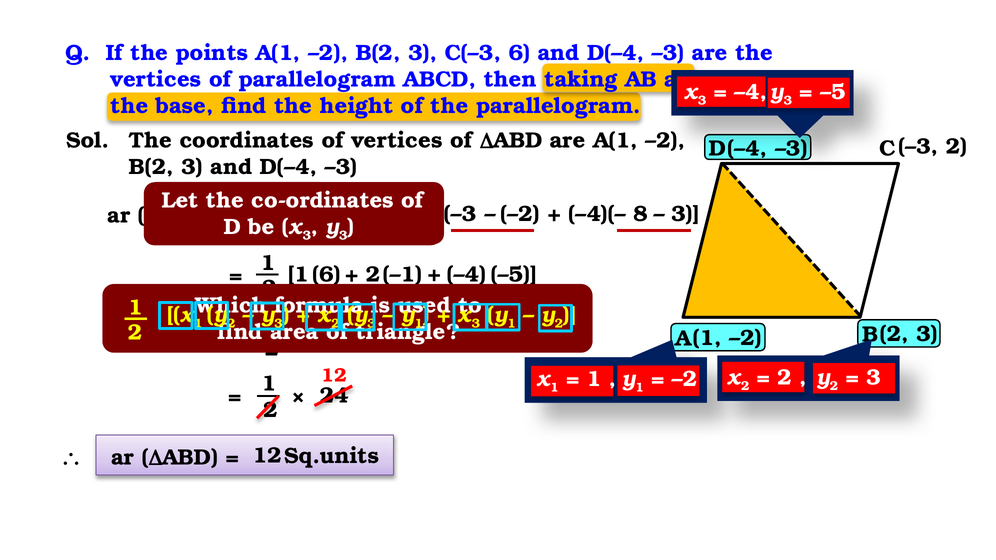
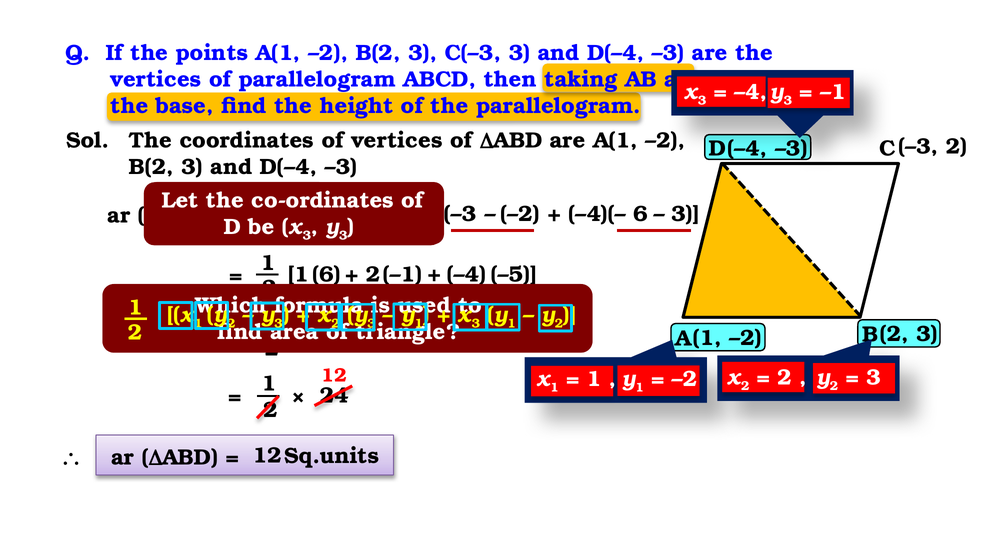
C(–3 6: 6 -> 3
–5: –5 -> –1
8 at (640, 214): 8 -> 6
